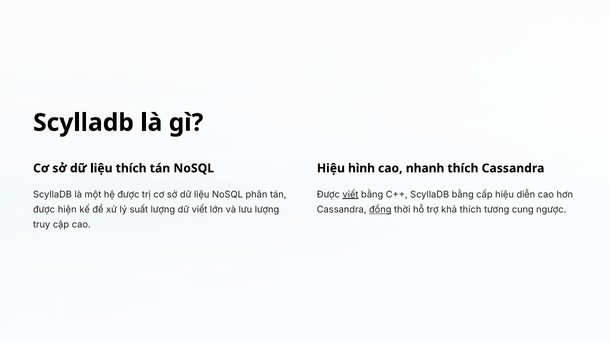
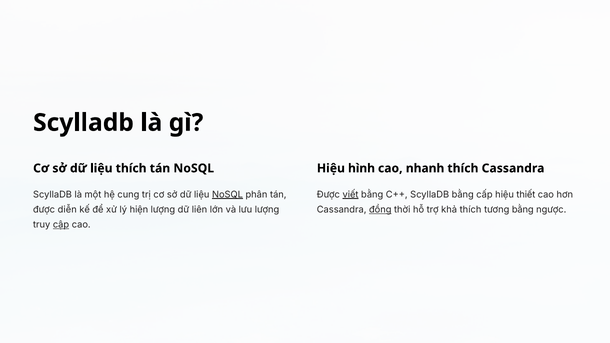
hệ được: được -> cung
NoSQL at (227, 195) underline: none -> present
diễn: diễn -> thiết
hiện: hiện -> diễn
suất: suất -> hiện
dữ viết: viết -> liên
tương cung: cung -> bằng
cập underline: none -> present
